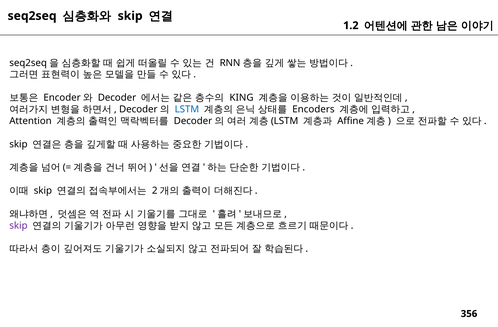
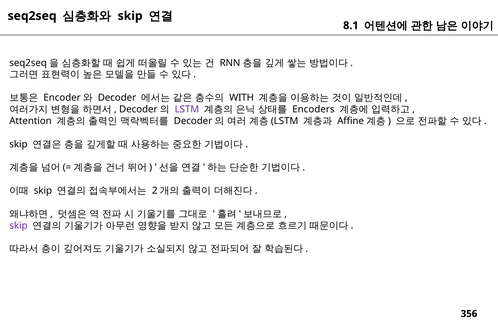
1.2: 1.2 -> 8.1
KING: KING -> WITH
LSTM colour: blue -> purple
